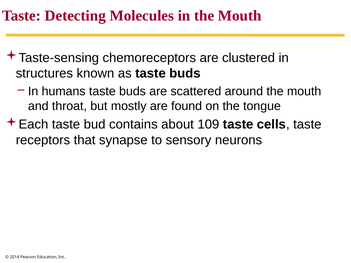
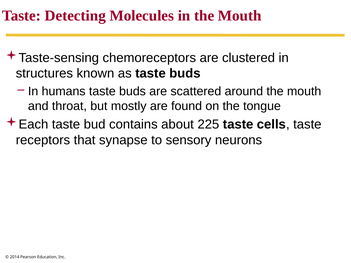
109: 109 -> 225
